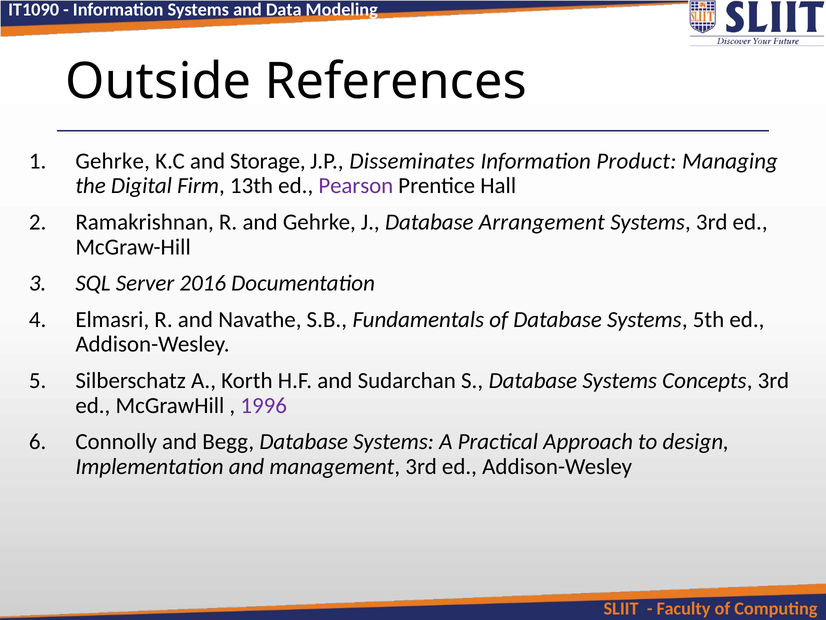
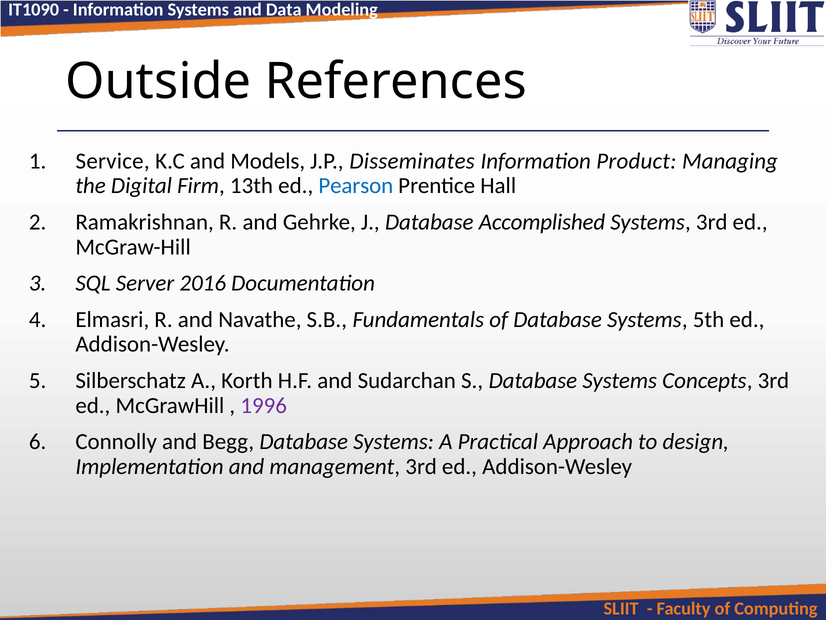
Gehrke at (113, 161): Gehrke -> Service
Storage: Storage -> Models
Pearson colour: purple -> blue
Arrangement: Arrangement -> Accomplished
